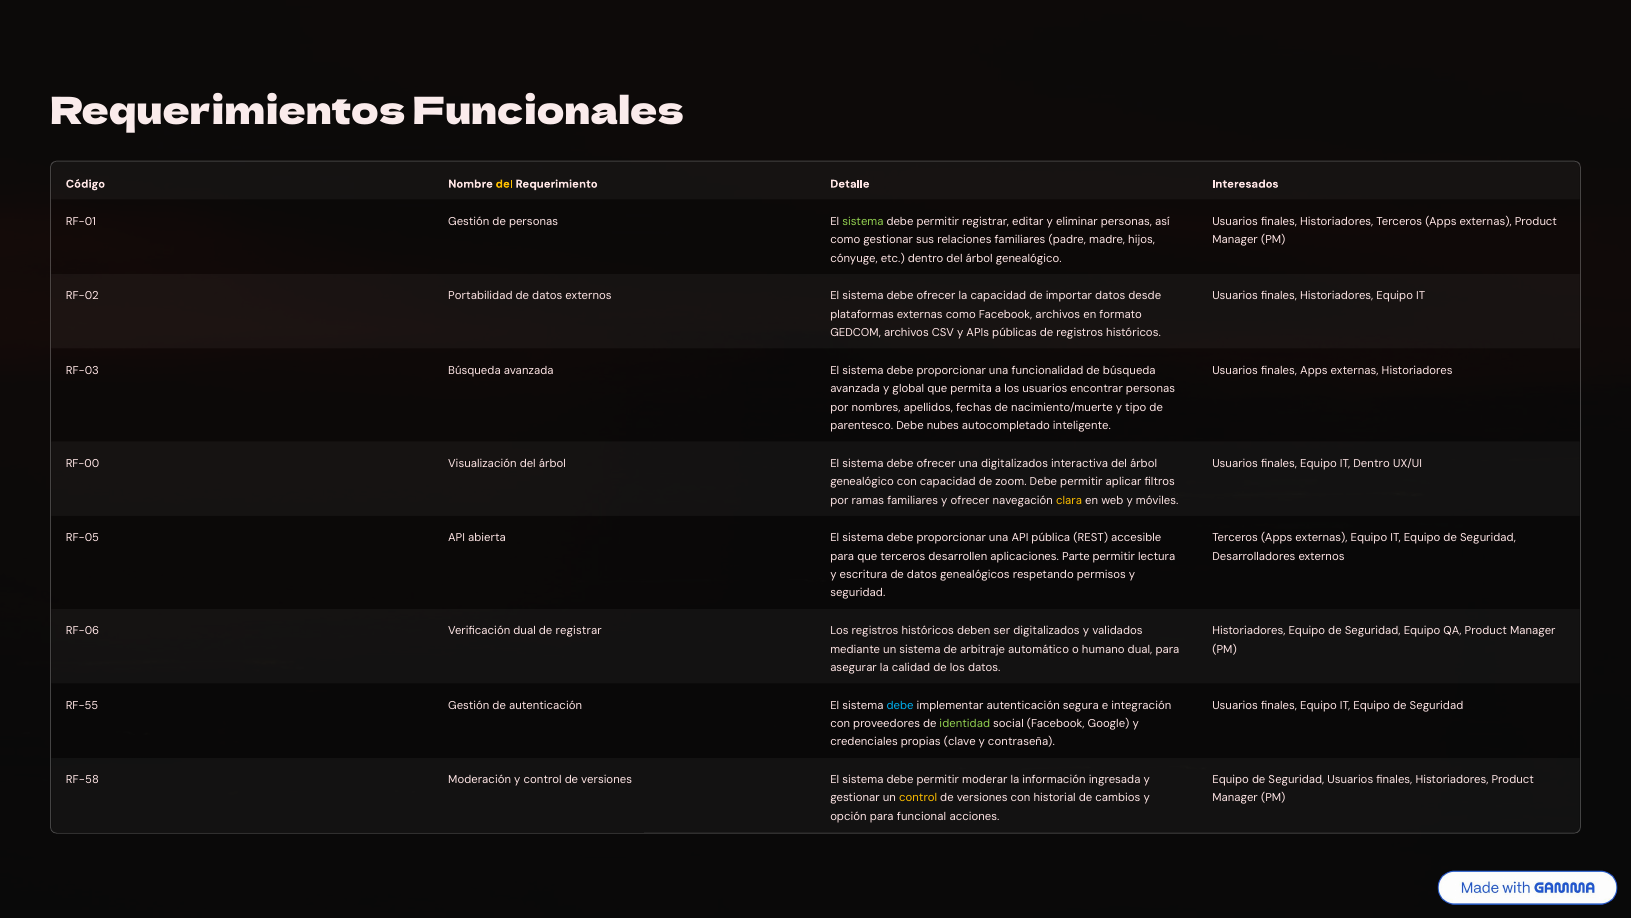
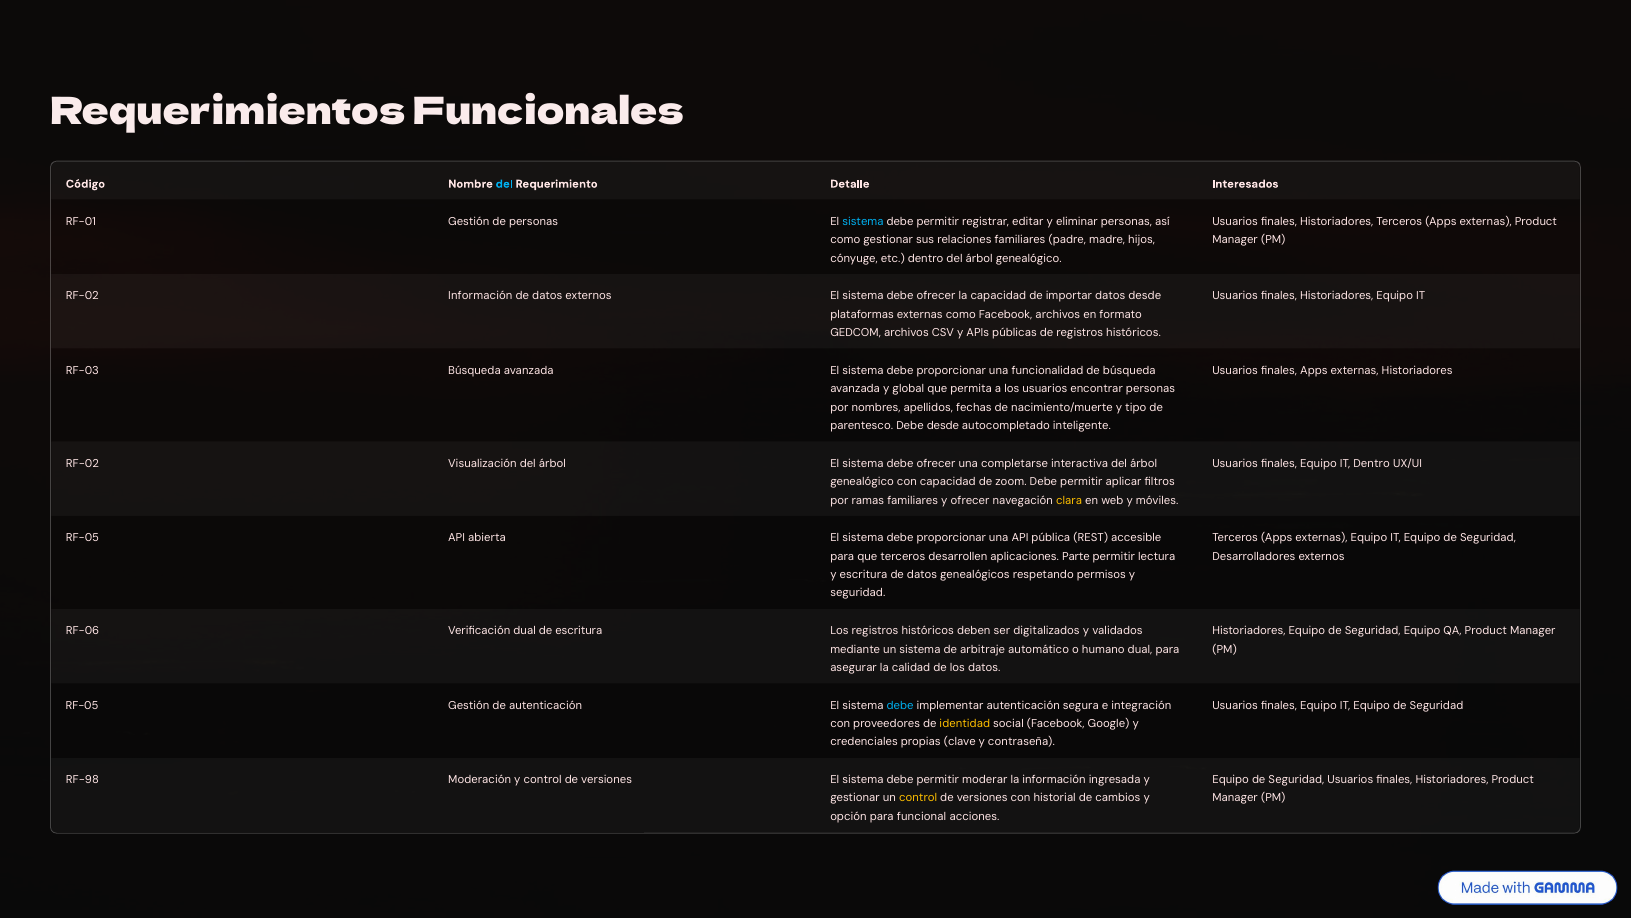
del at (504, 184) colour: yellow -> light blue
sistema at (863, 221) colour: light green -> light blue
RF-02 Portabilidad: Portabilidad -> Información
Debe nubes: nubes -> desde
RF-00 at (83, 463): RF-00 -> RF-02
una digitalizados: digitalizados -> completarse
de registrar: registrar -> escritura
RF-55 at (82, 705): RF-55 -> RF-05
identidad colour: light green -> yellow
RF-58: RF-58 -> RF-98
